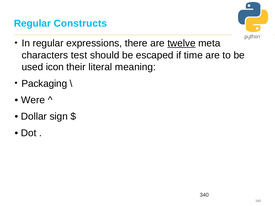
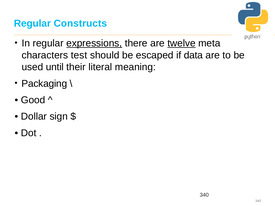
expressions underline: none -> present
time: time -> data
icon: icon -> until
Were: Were -> Good
